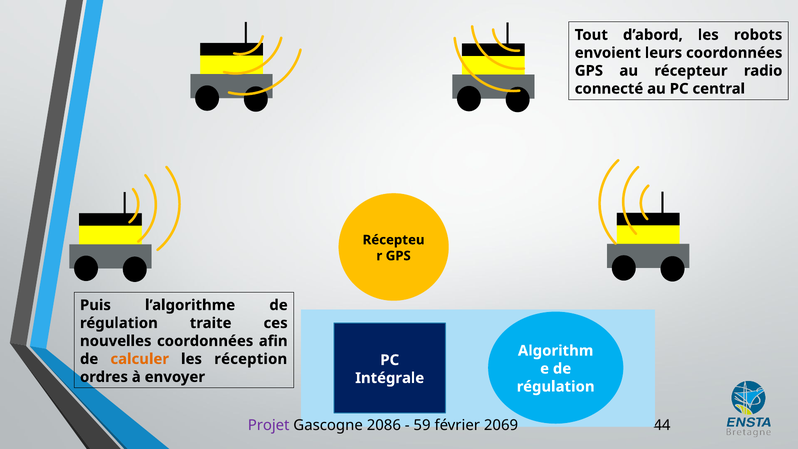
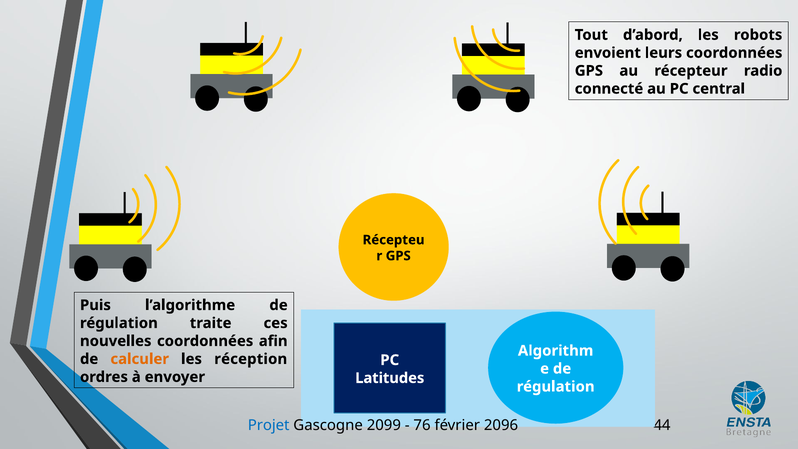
Intégrale: Intégrale -> Latitudes
Projet colour: purple -> blue
2086: 2086 -> 2099
59: 59 -> 76
2069: 2069 -> 2096
